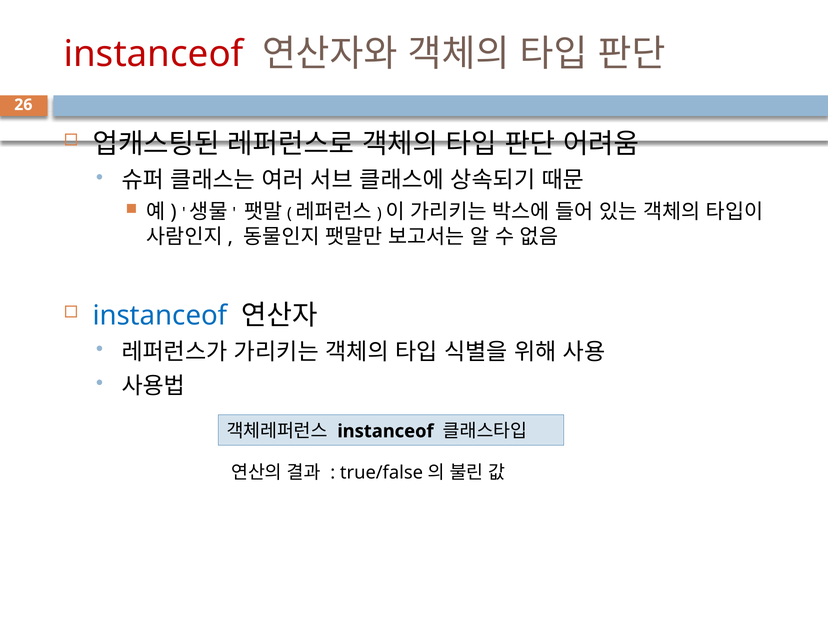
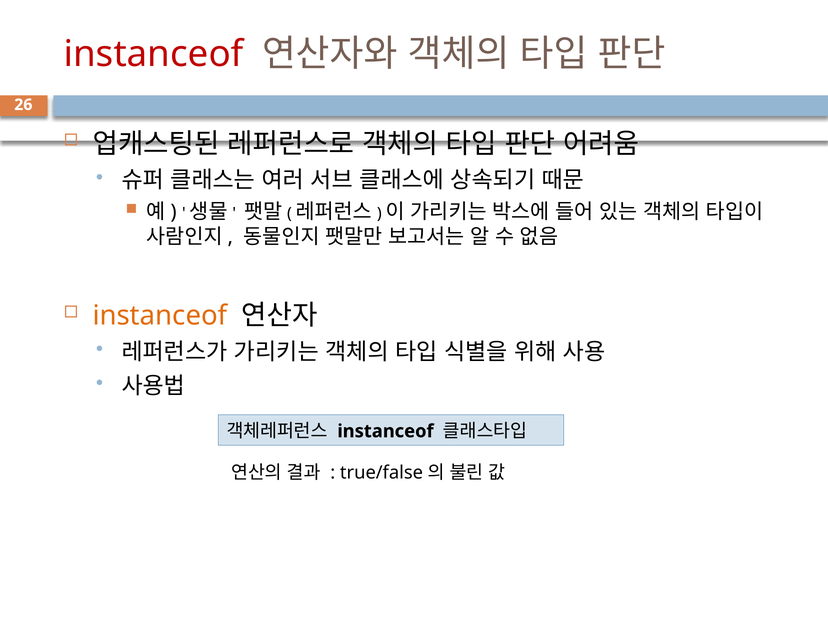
instanceof at (160, 316) colour: blue -> orange
